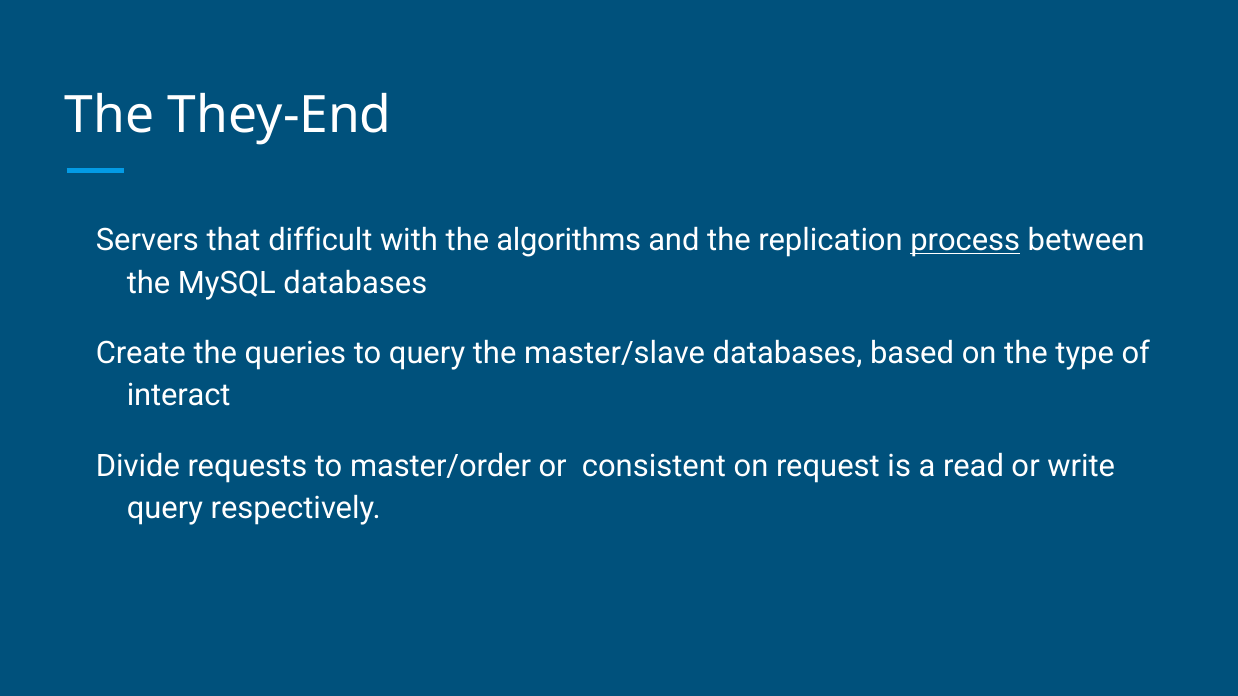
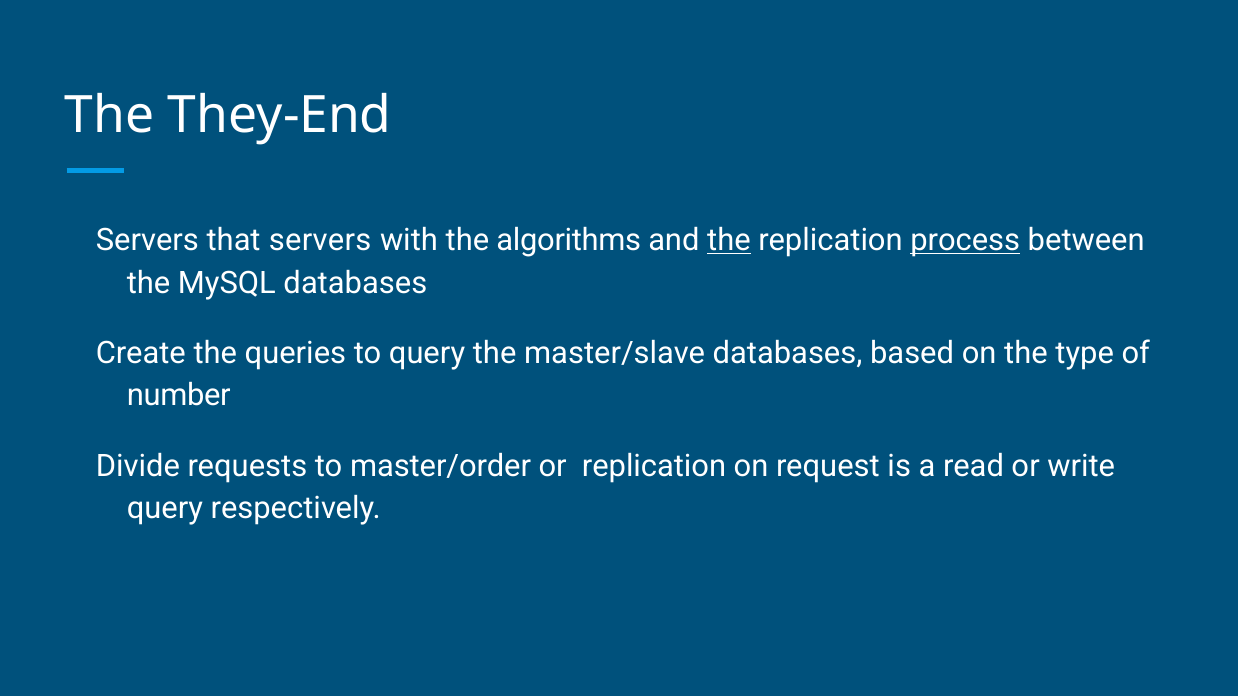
that difficult: difficult -> servers
the at (729, 240) underline: none -> present
interact: interact -> number
or consistent: consistent -> replication
